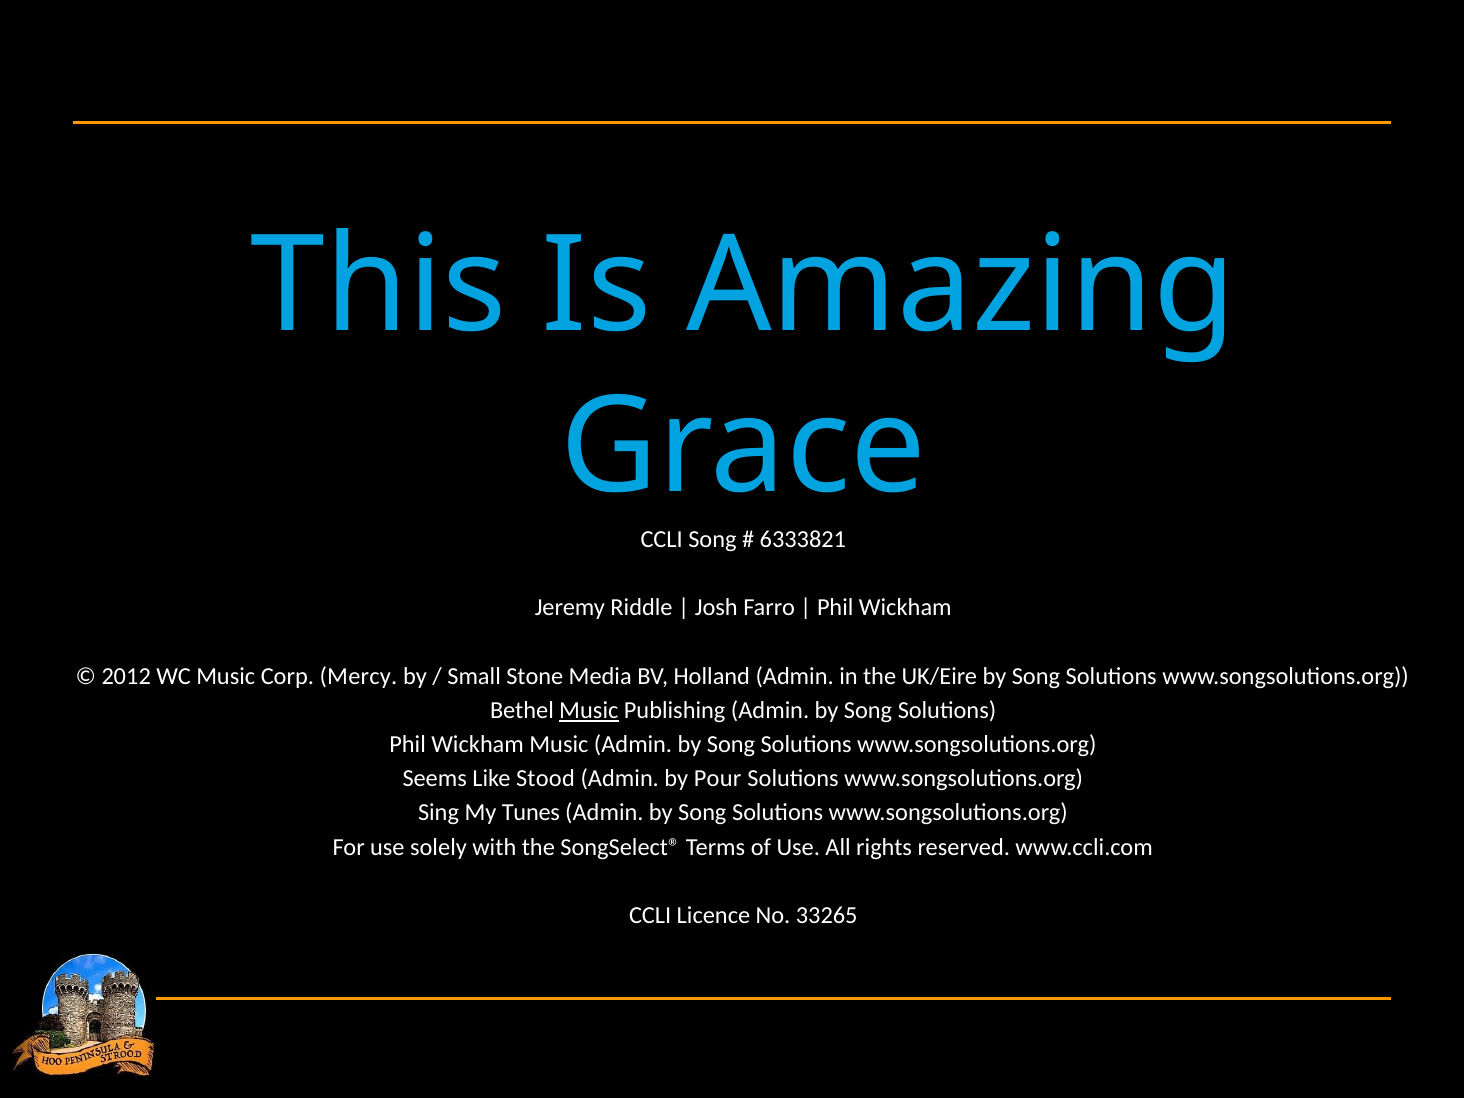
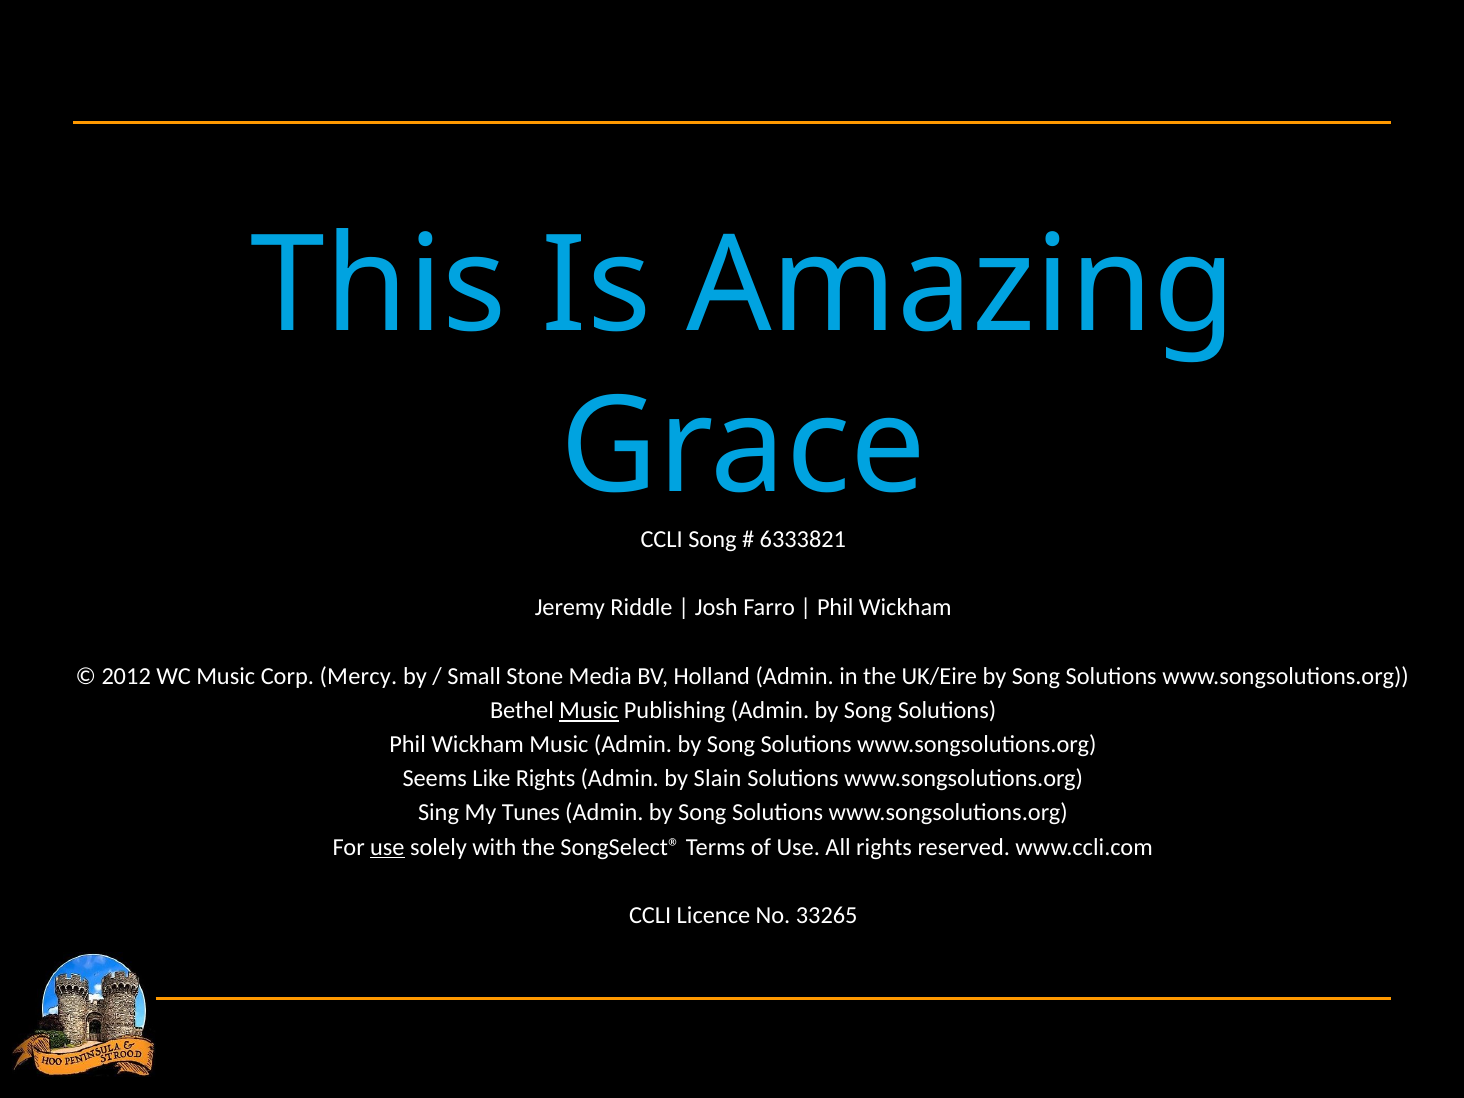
Like Stood: Stood -> Rights
Pour: Pour -> Slain
use at (387, 847) underline: none -> present
